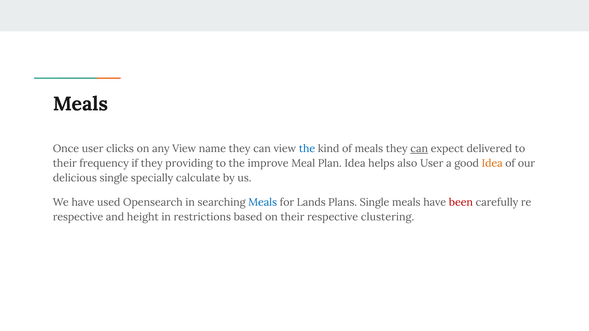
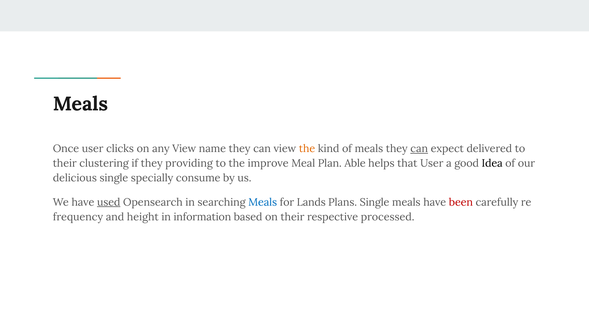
the at (307, 149) colour: blue -> orange
frequency: frequency -> clustering
Plan Idea: Idea -> Able
also: also -> that
Idea at (492, 163) colour: orange -> black
calculate: calculate -> consume
used underline: none -> present
respective at (78, 217): respective -> frequency
restrictions: restrictions -> information
clustering: clustering -> processed
